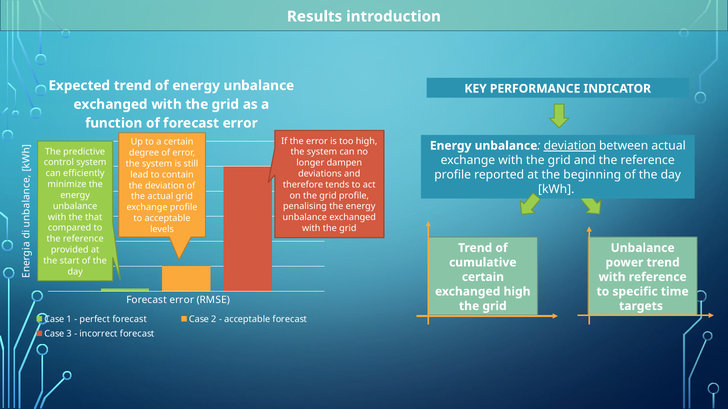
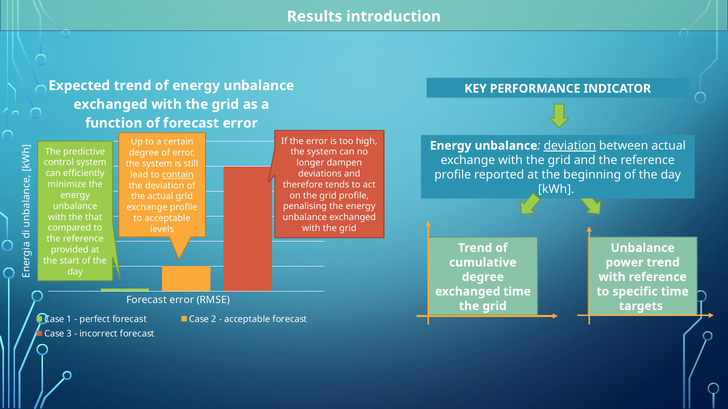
contain underline: none -> present
certain at (483, 277): certain -> degree
exchanged high: high -> time
